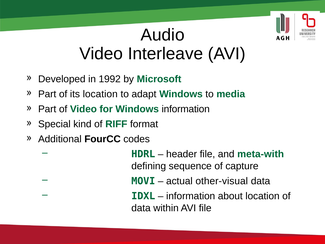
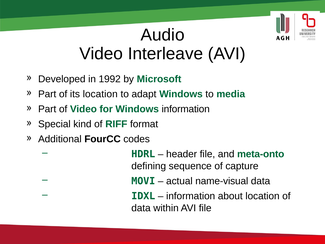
meta-with: meta-with -> meta-onto
other-visual: other-visual -> name-visual
